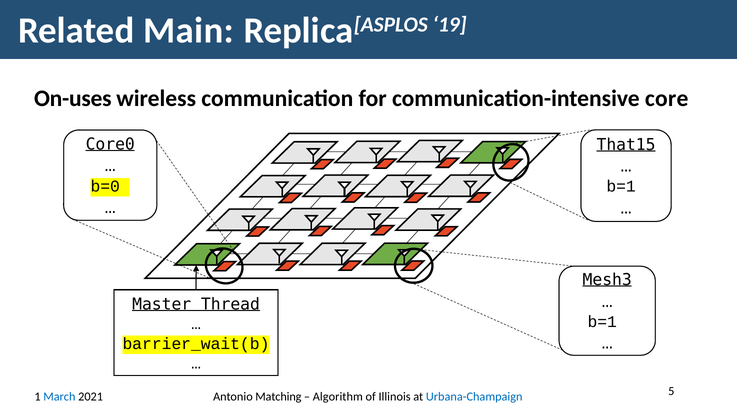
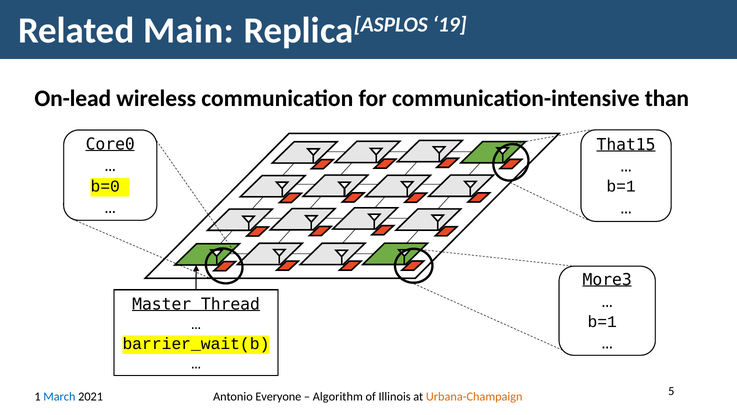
On-uses: On-uses -> On-lead
core: core -> than
Mesh3: Mesh3 -> More3
Matching: Matching -> Everyone
Urbana-Champaign colour: blue -> orange
